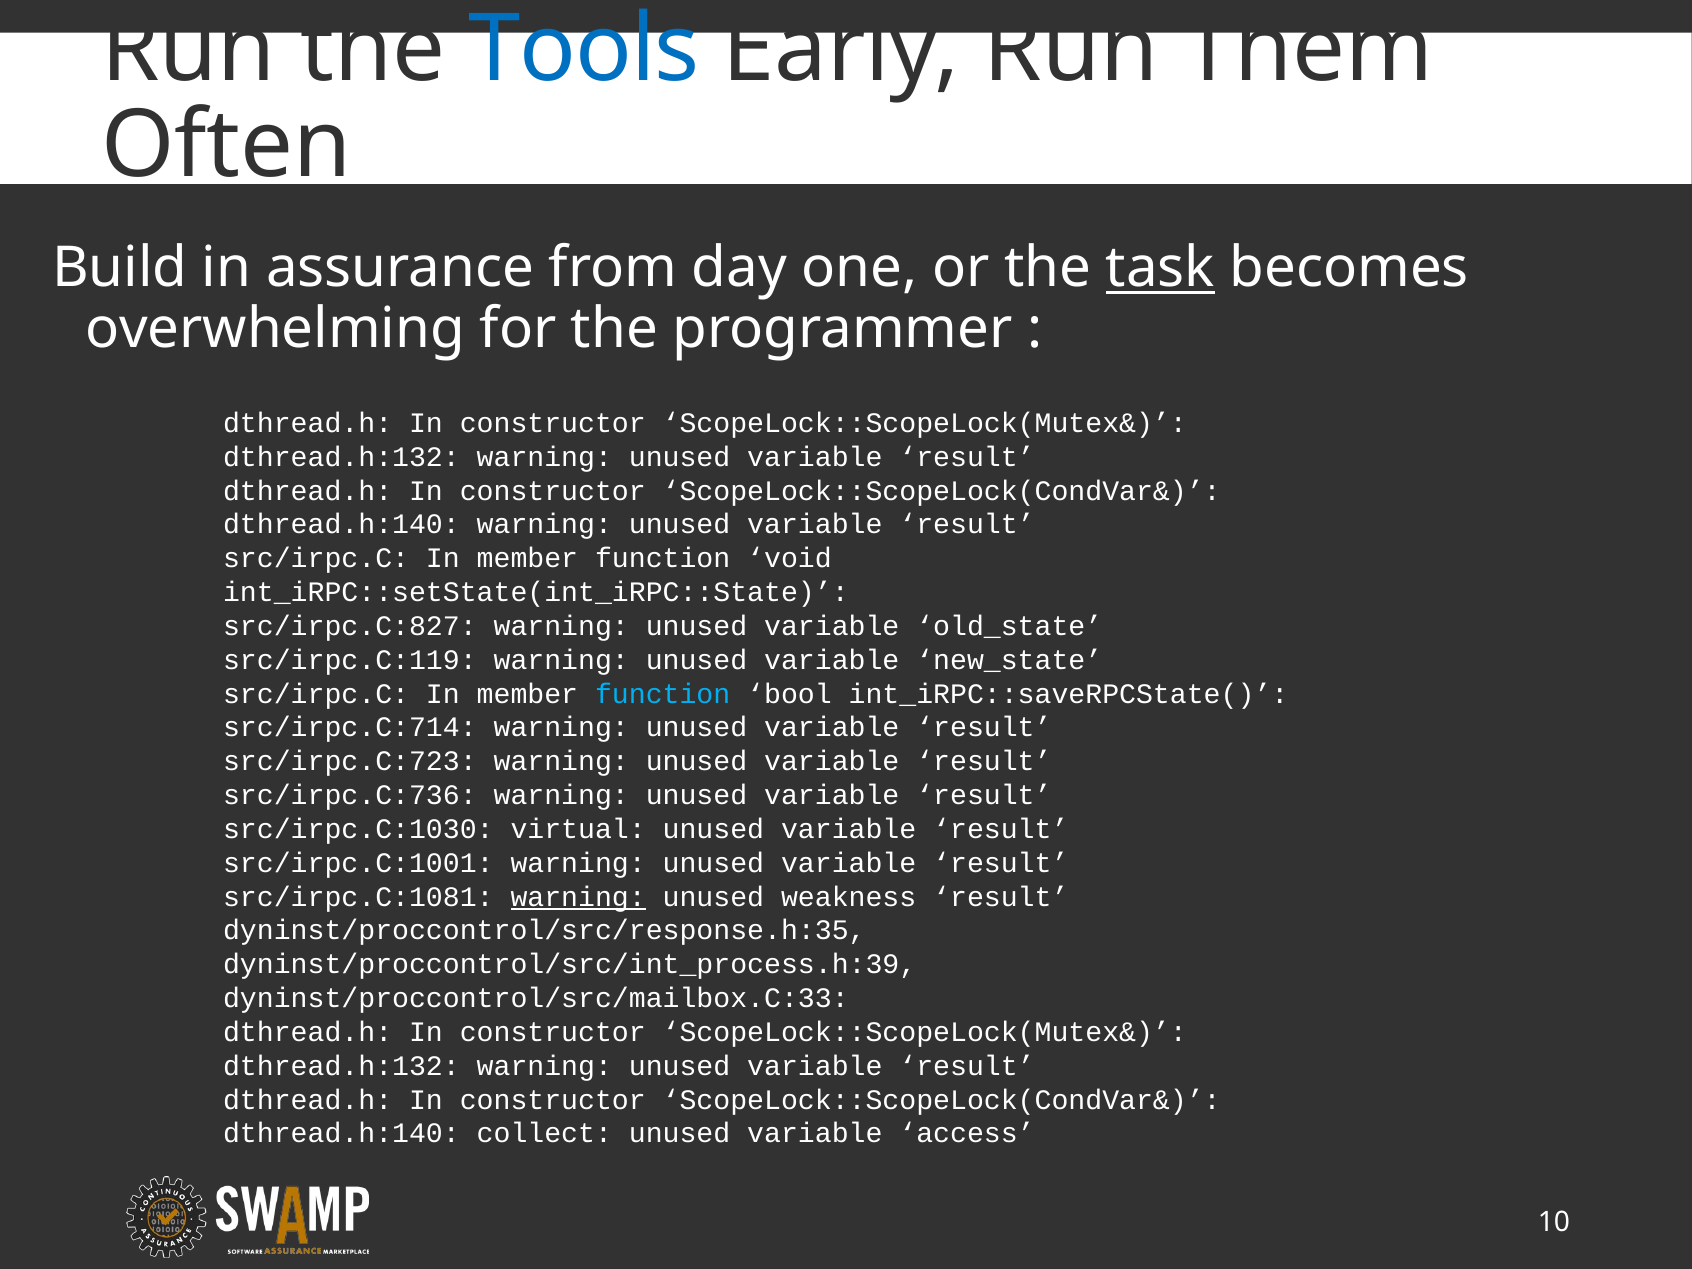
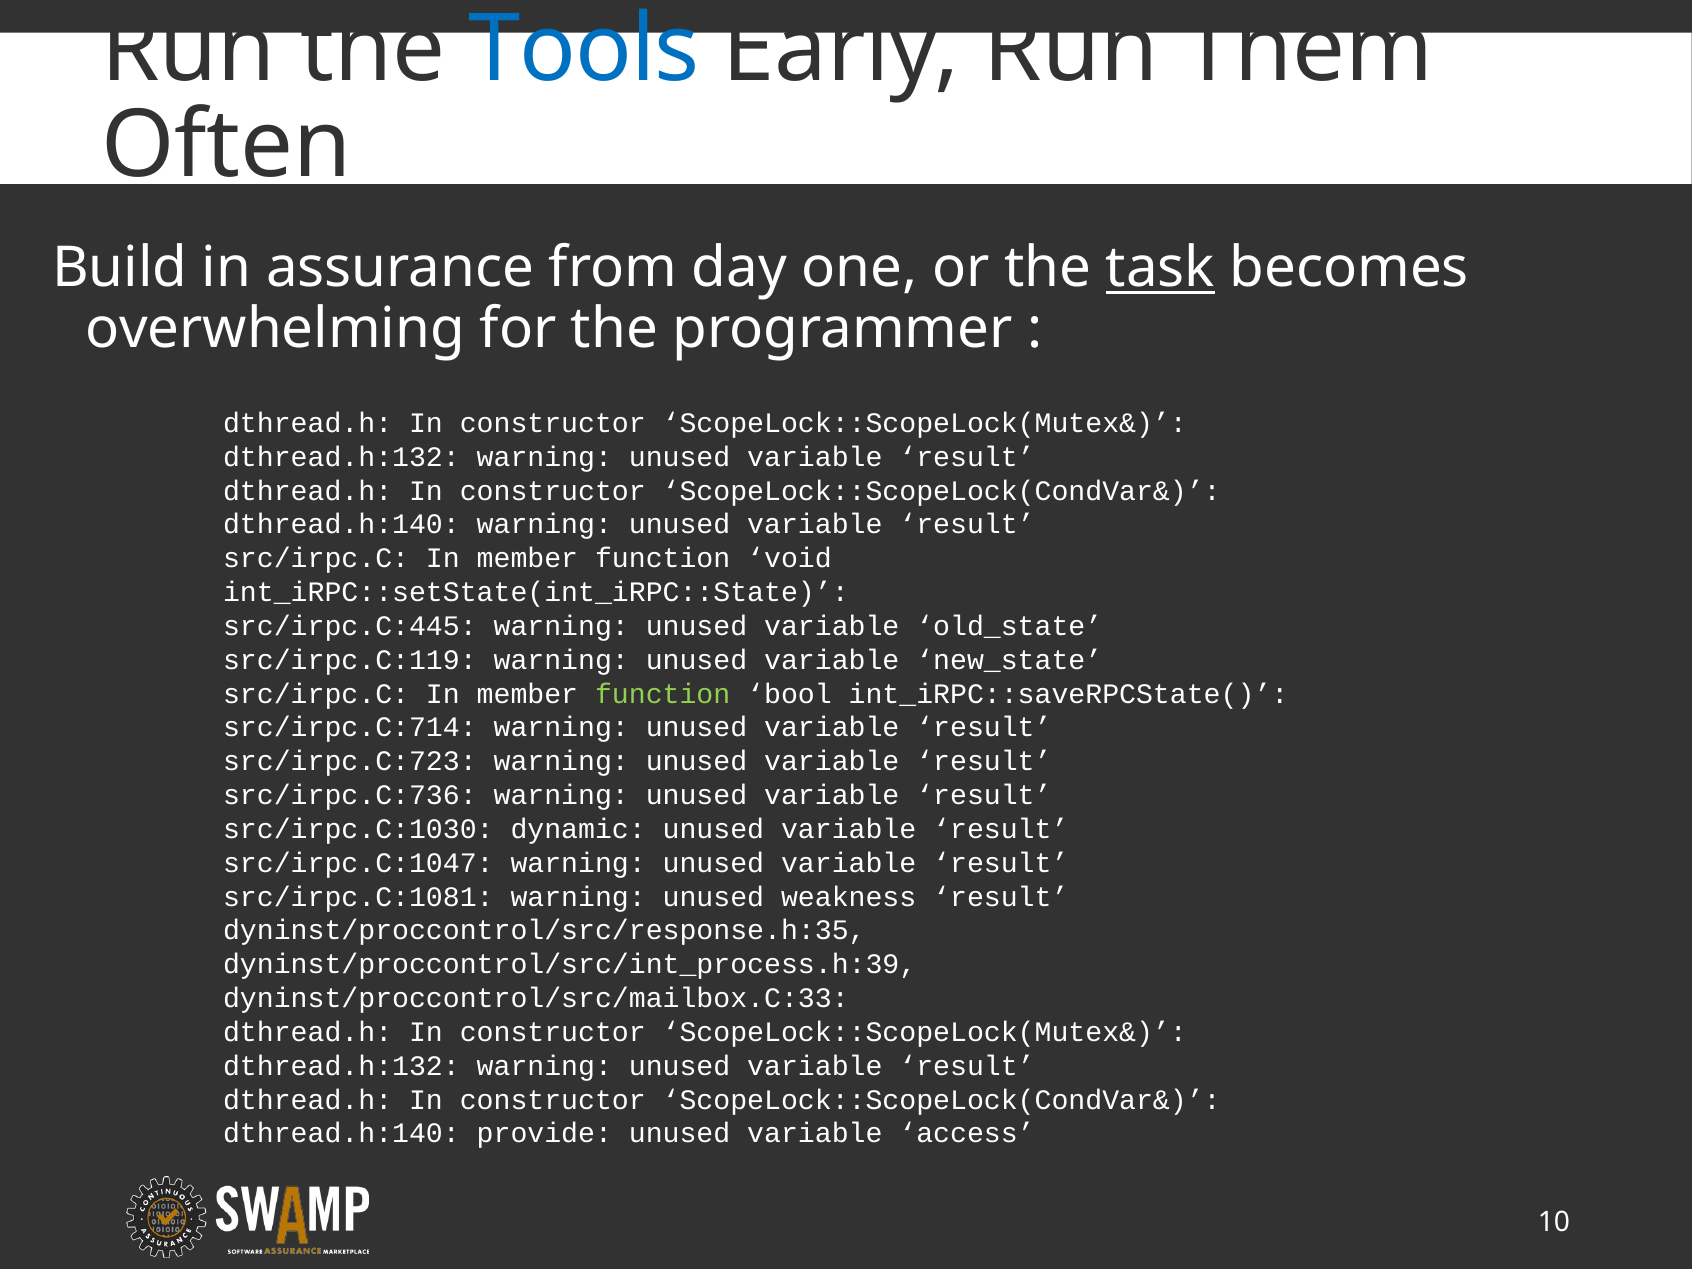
src/irpc.C:827: src/irpc.C:827 -> src/irpc.C:445
function at (663, 694) colour: light blue -> light green
virtual: virtual -> dynamic
src/irpc.C:1001: src/irpc.C:1001 -> src/irpc.C:1047
warning at (578, 897) underline: present -> none
collect: collect -> provide
